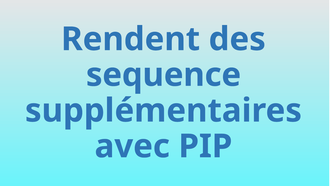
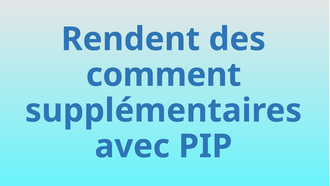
sequence: sequence -> comment
